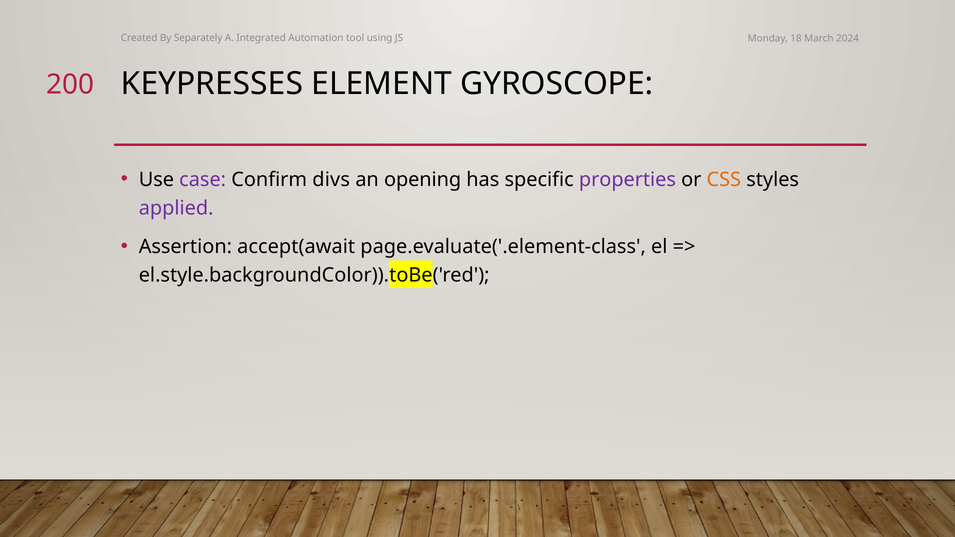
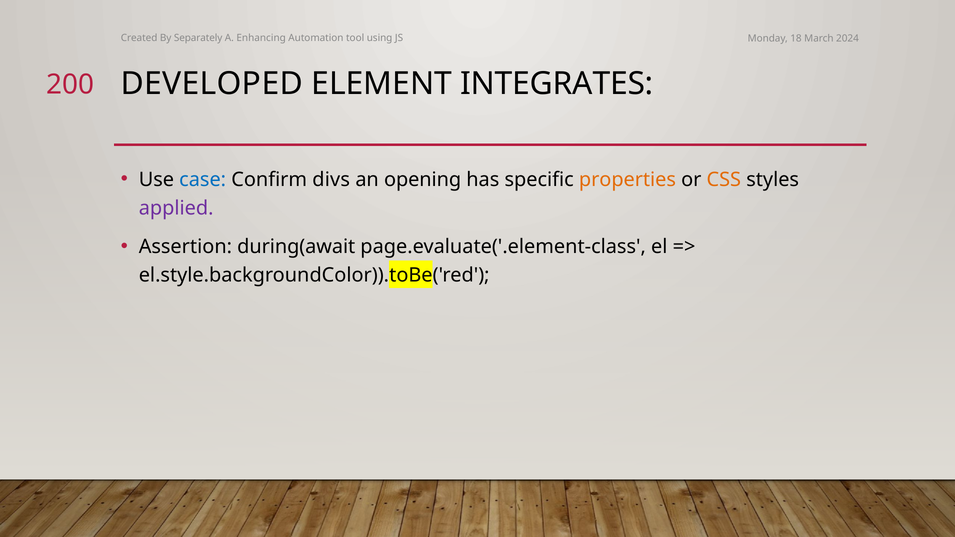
Integrated: Integrated -> Enhancing
KEYPRESSES: KEYPRESSES -> DEVELOPED
GYROSCOPE: GYROSCOPE -> INTEGRATES
case colour: purple -> blue
properties colour: purple -> orange
accept(await: accept(await -> during(await
